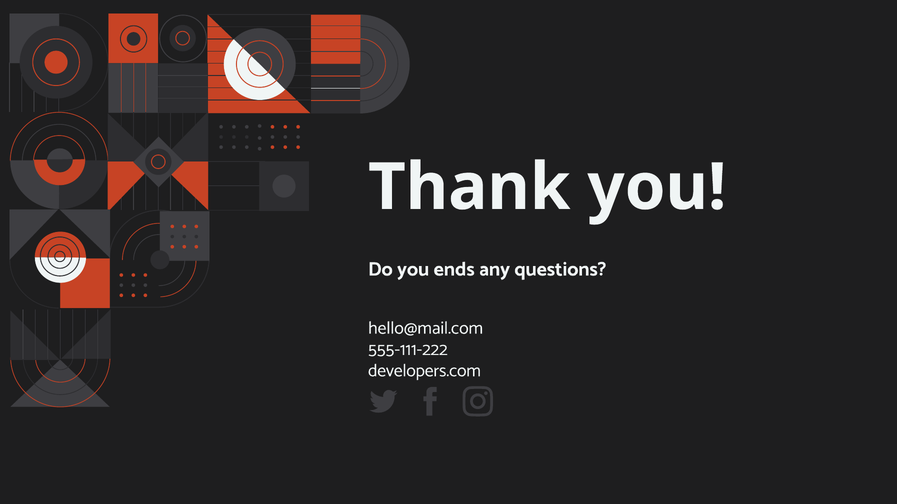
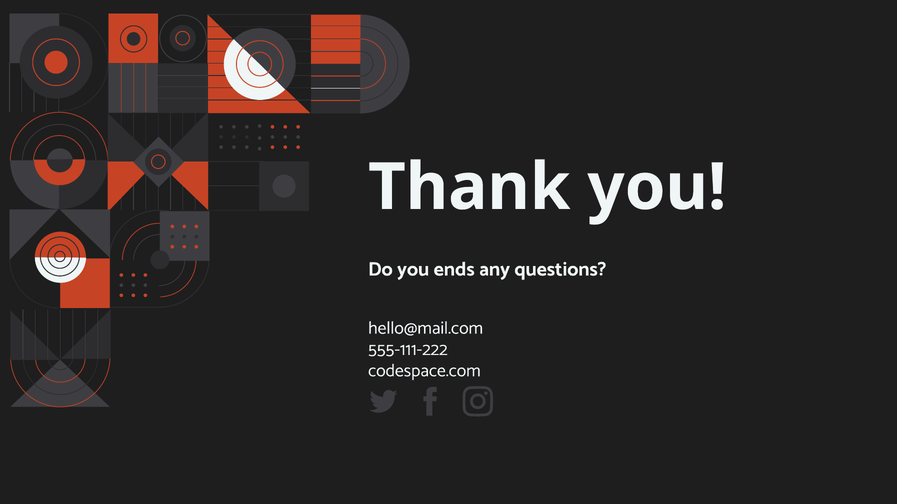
developers.com: developers.com -> codespace.com
